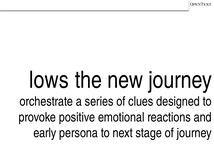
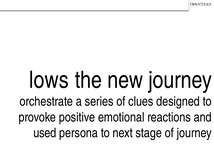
early: early -> used
